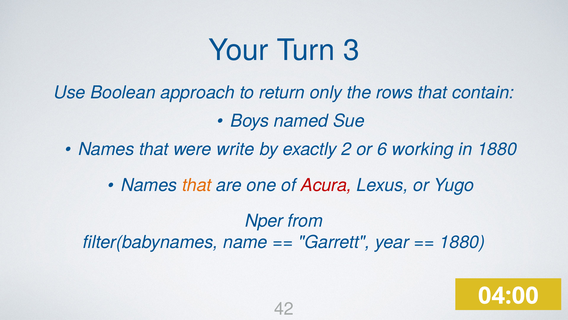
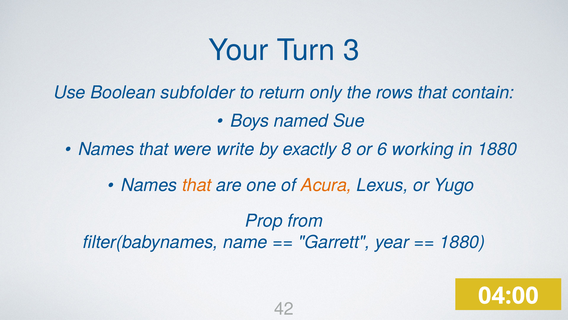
approach: approach -> subfolder
2: 2 -> 8
Acura colour: red -> orange
Nper: Nper -> Prop
